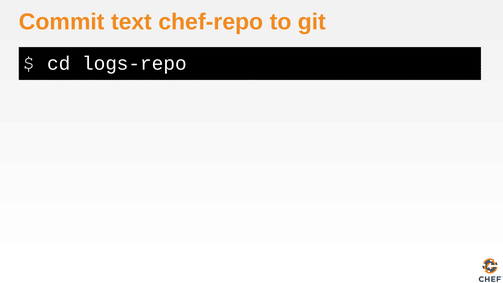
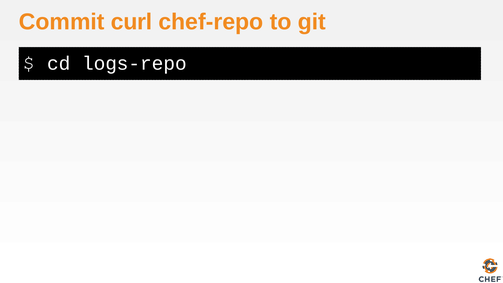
text: text -> curl
